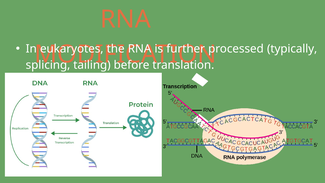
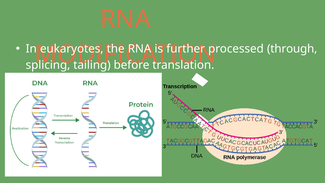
typically: typically -> through
